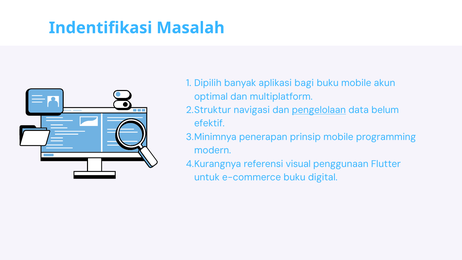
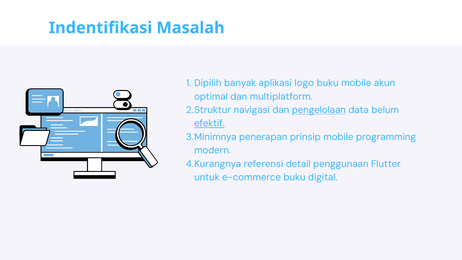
bagi: bagi -> logo
efektif underline: none -> present
visual: visual -> detail
